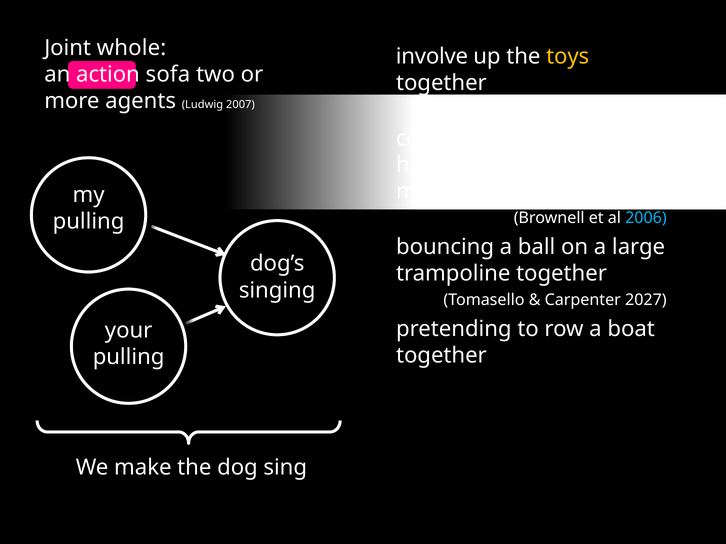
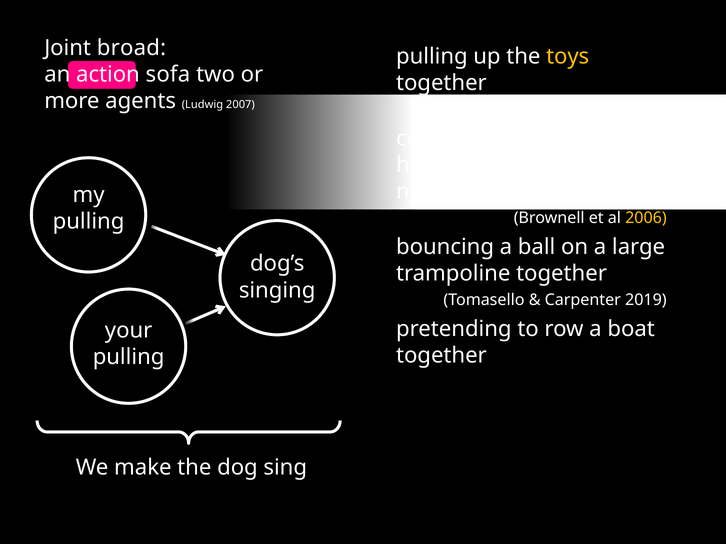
whole: whole -> broad
involve at (432, 56): involve -> pulling
2006 colour: light blue -> yellow
2027: 2027 -> 2019
